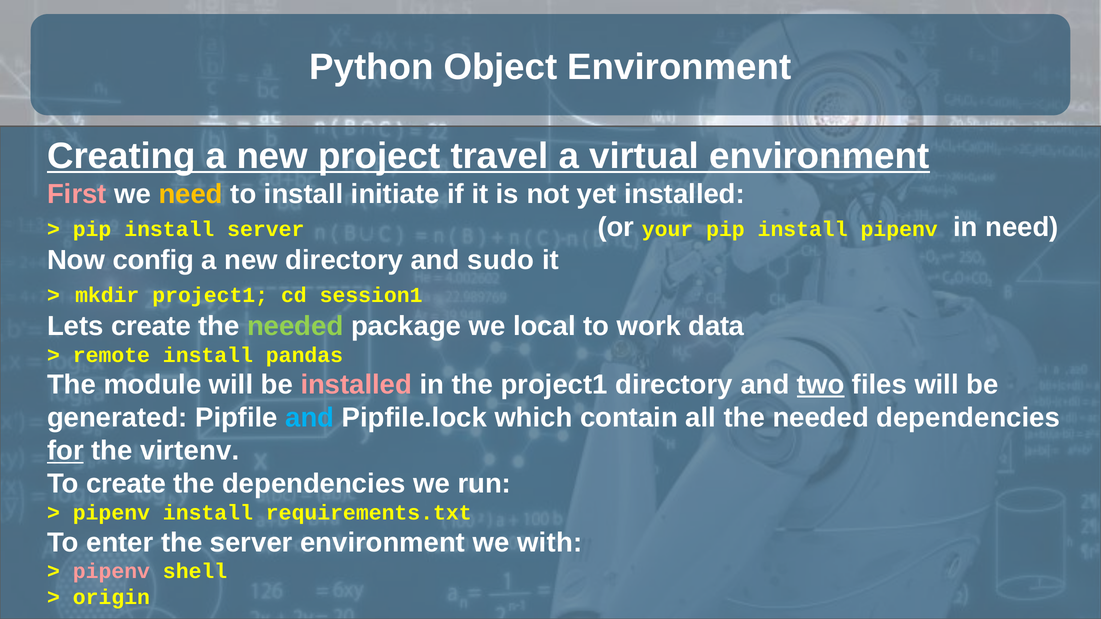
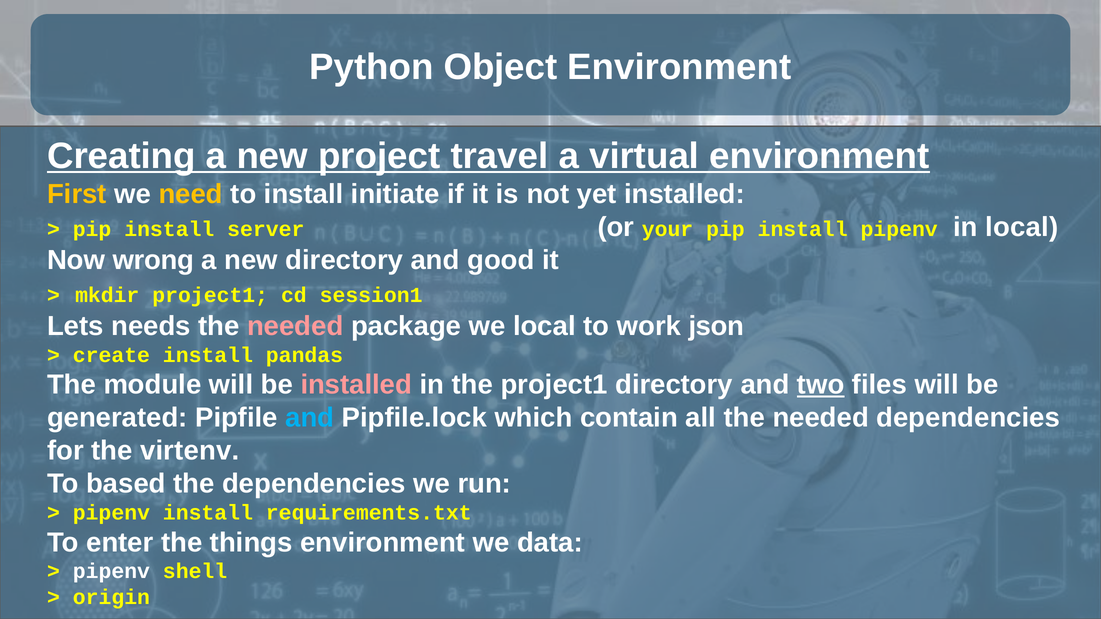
First colour: pink -> yellow
in need: need -> local
config: config -> wrong
sudo: sudo -> good
Lets create: create -> needs
needed at (295, 326) colour: light green -> pink
data: data -> json
remote: remote -> create
for underline: present -> none
To create: create -> based
the server: server -> things
with: with -> data
pipenv at (111, 572) colour: pink -> white
